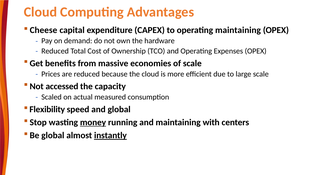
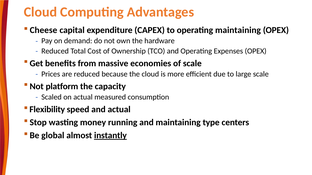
accessed: accessed -> platform
and global: global -> actual
money underline: present -> none
with: with -> type
